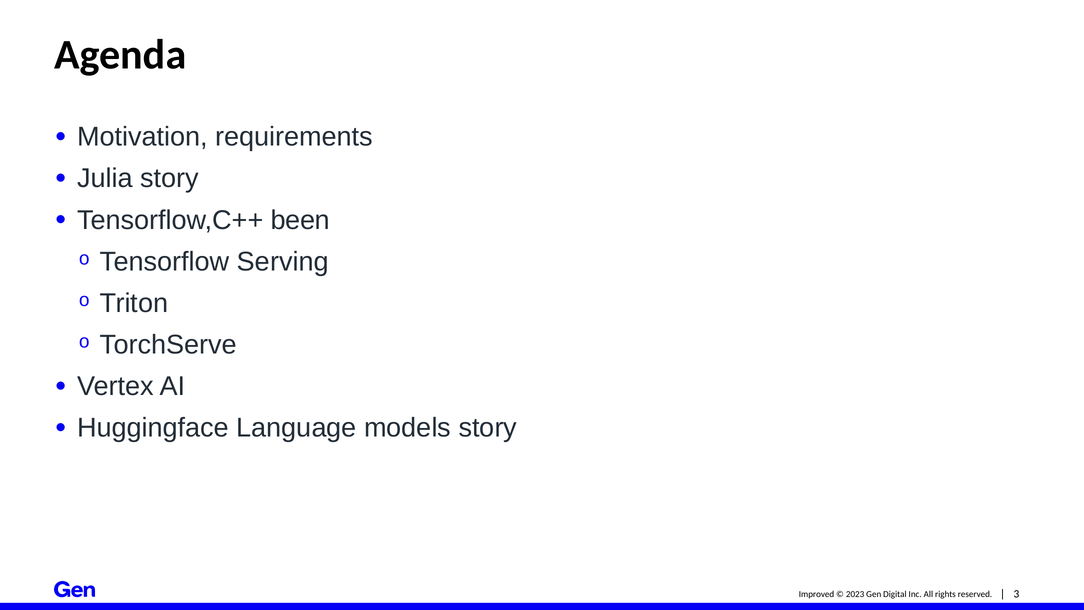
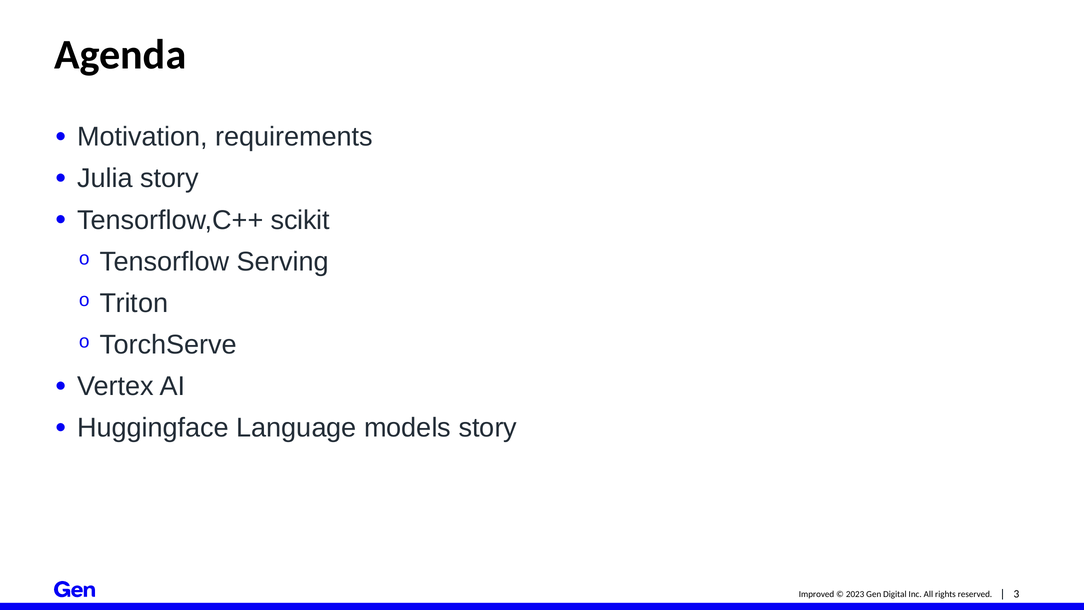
been: been -> scikit
